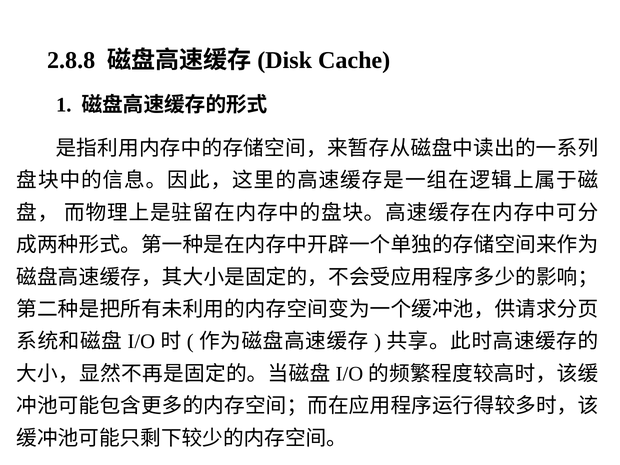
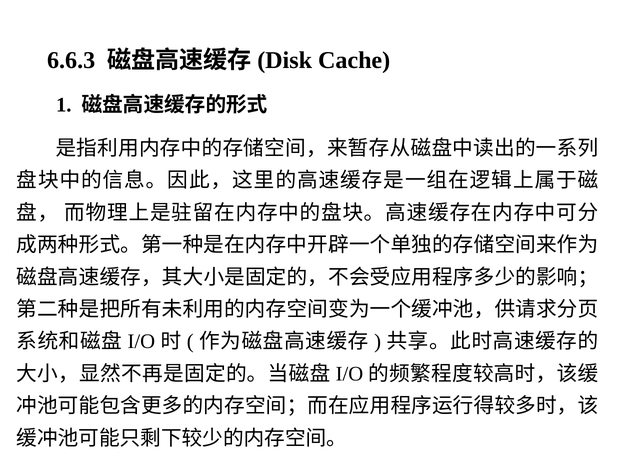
2.8.8: 2.8.8 -> 6.6.3
